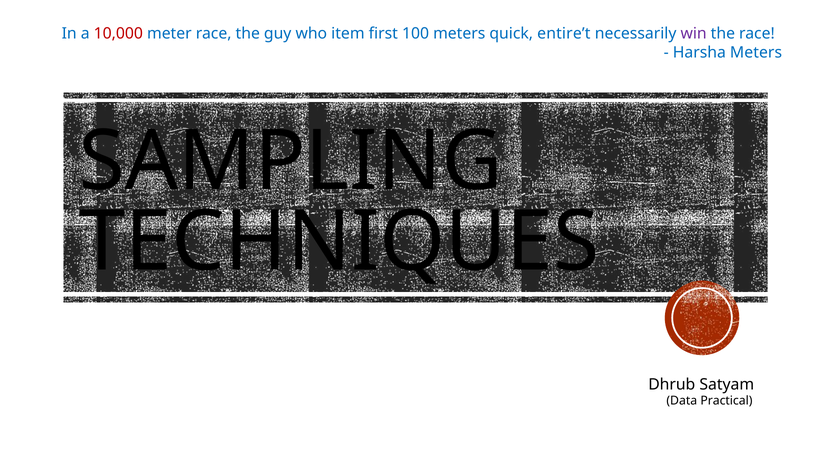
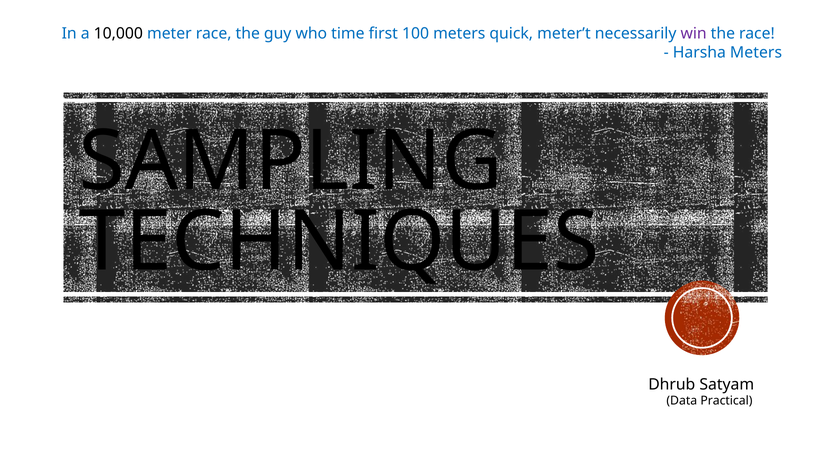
10,000 colour: red -> black
item: item -> time
entire’t: entire’t -> meter’t
